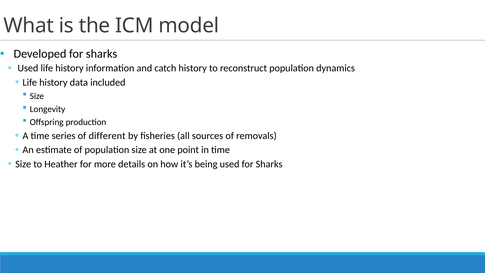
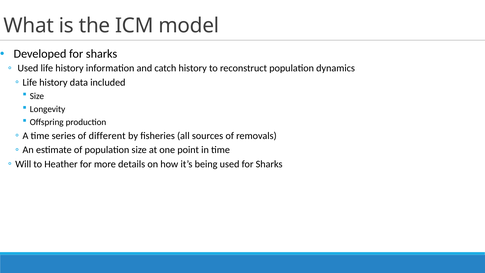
Size at (23, 164): Size -> Will
